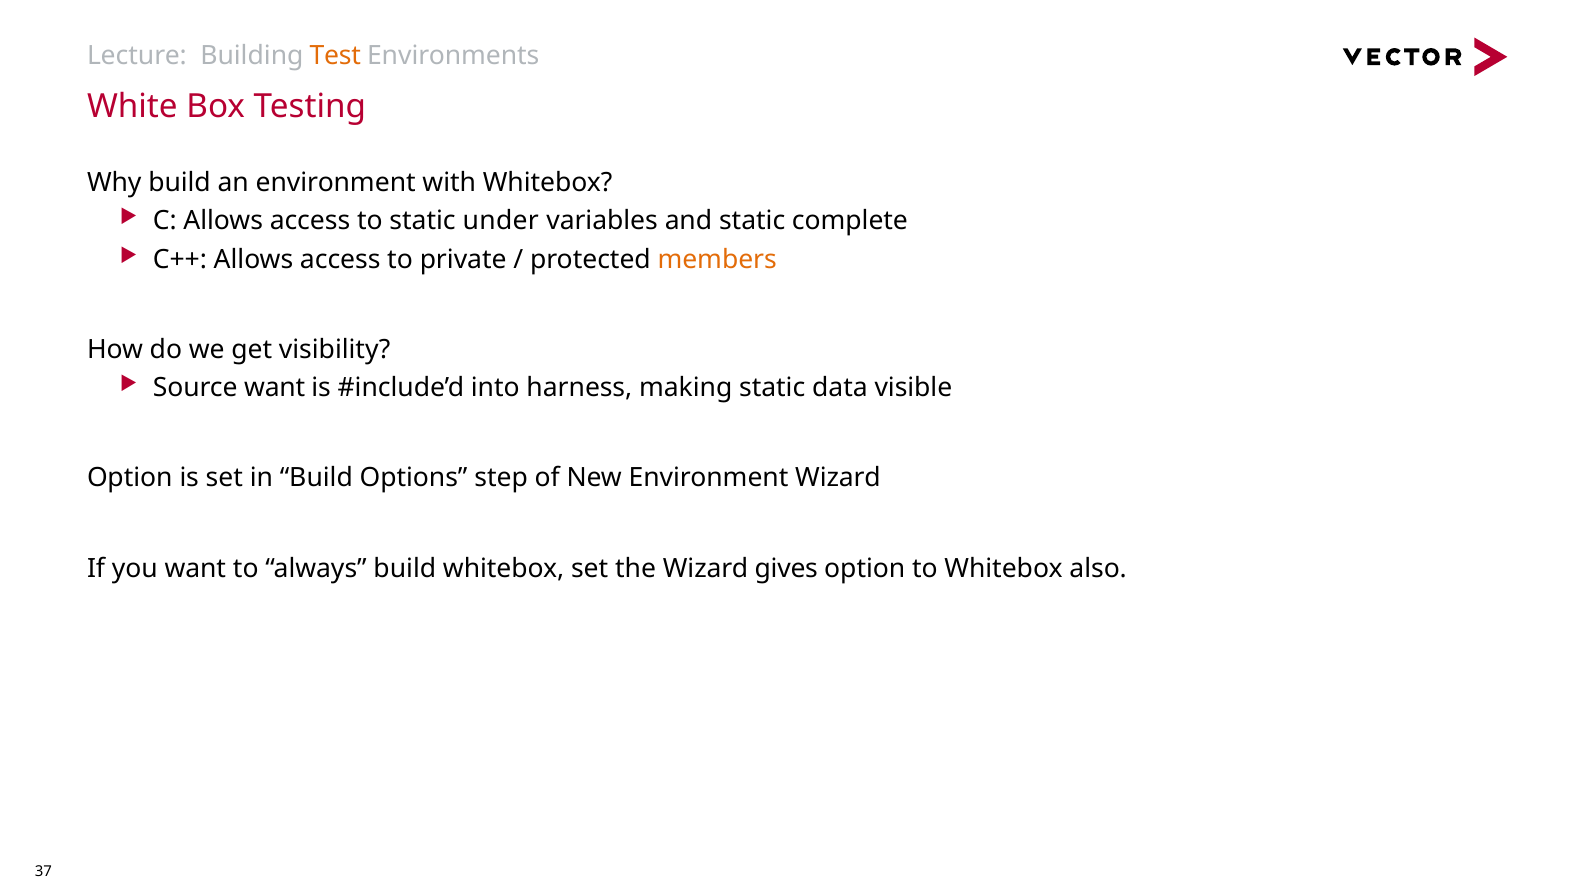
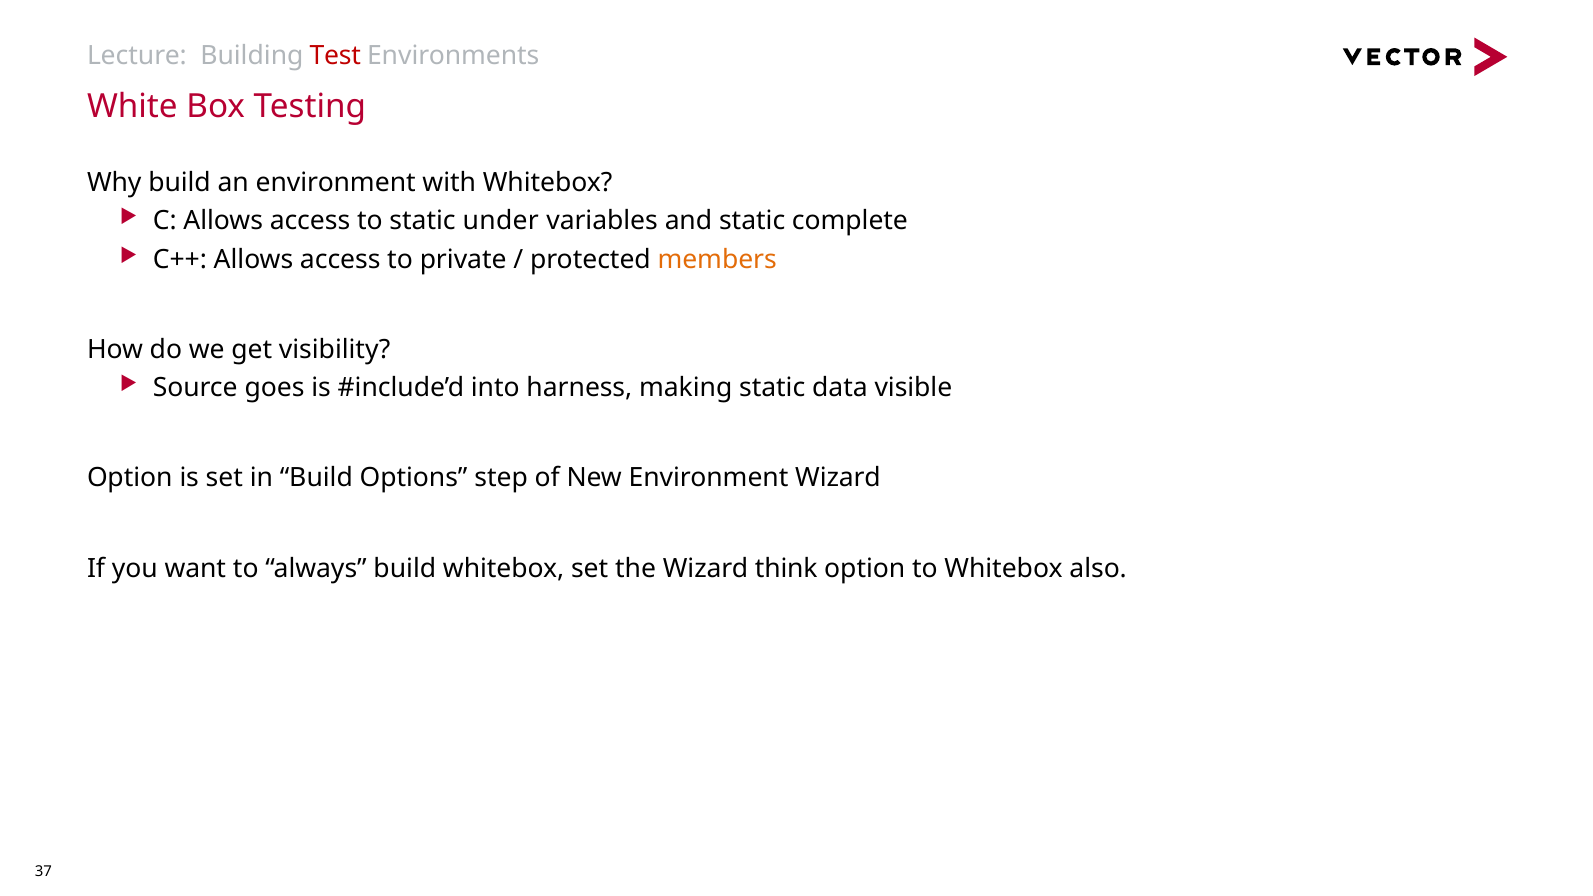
Test colour: orange -> red
Source want: want -> goes
gives: gives -> think
